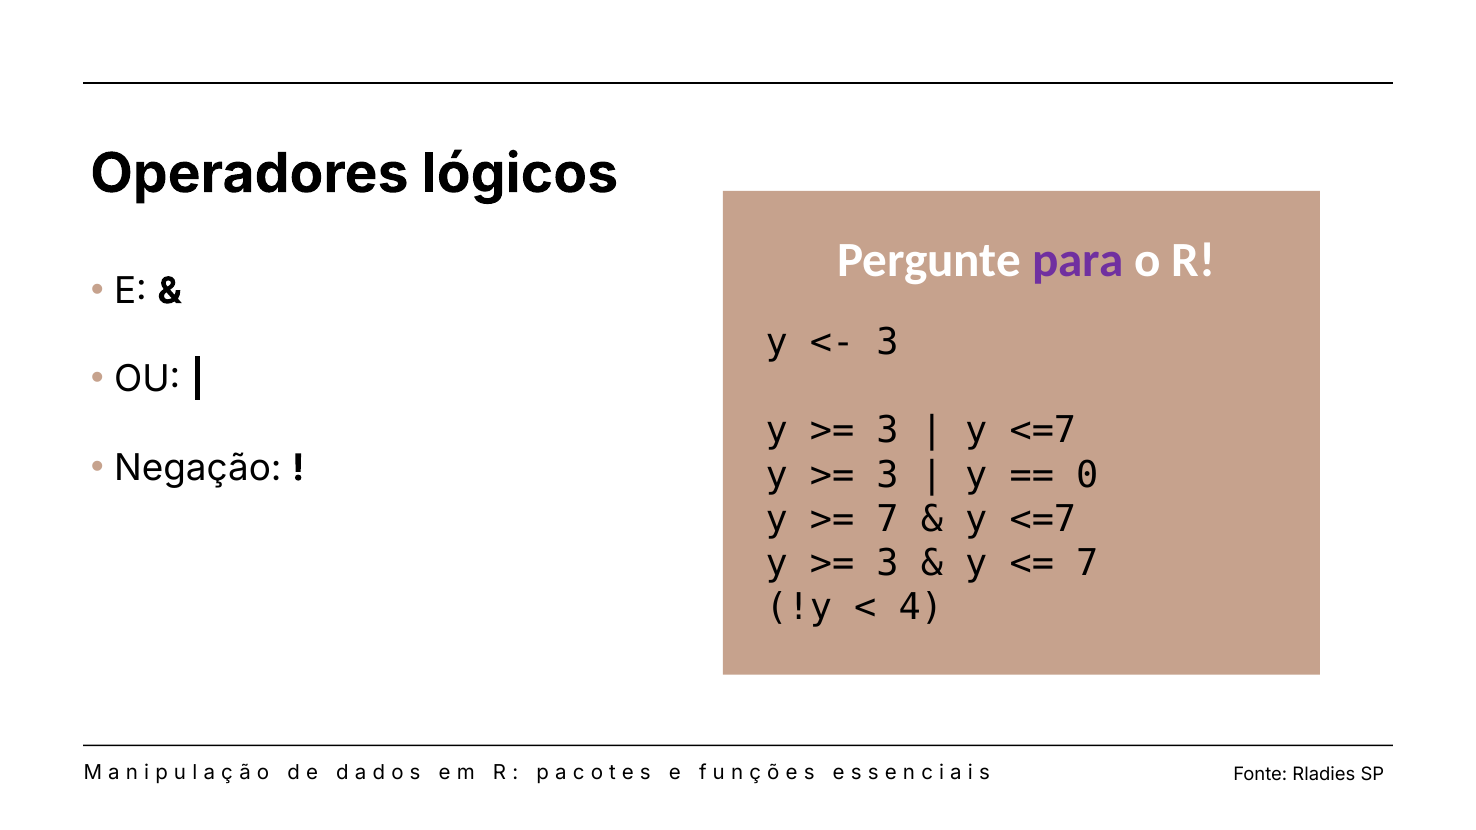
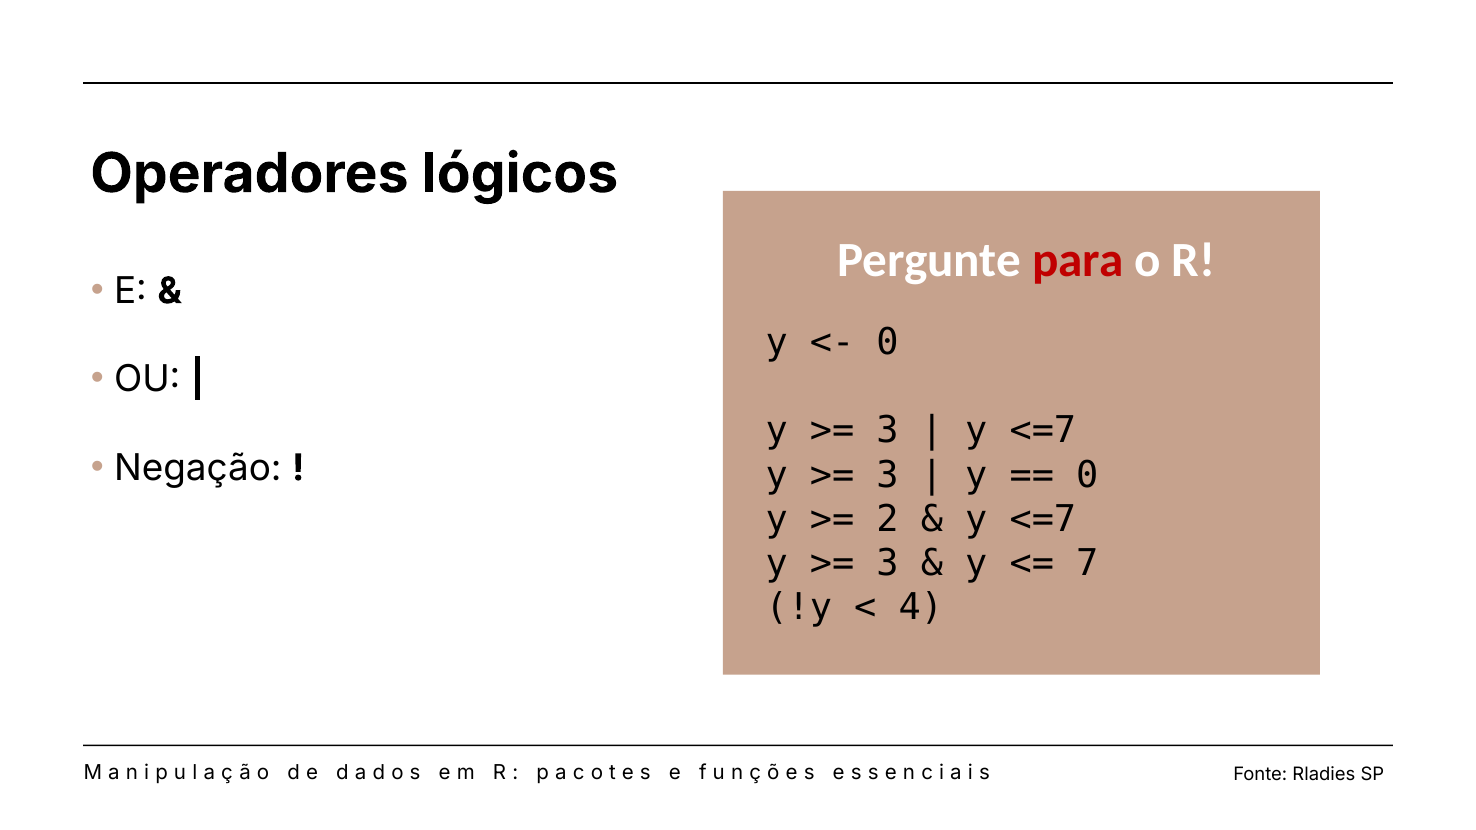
para colour: purple -> red
3 at (888, 342): 3 -> 0
7 at (888, 519): 7 -> 2
